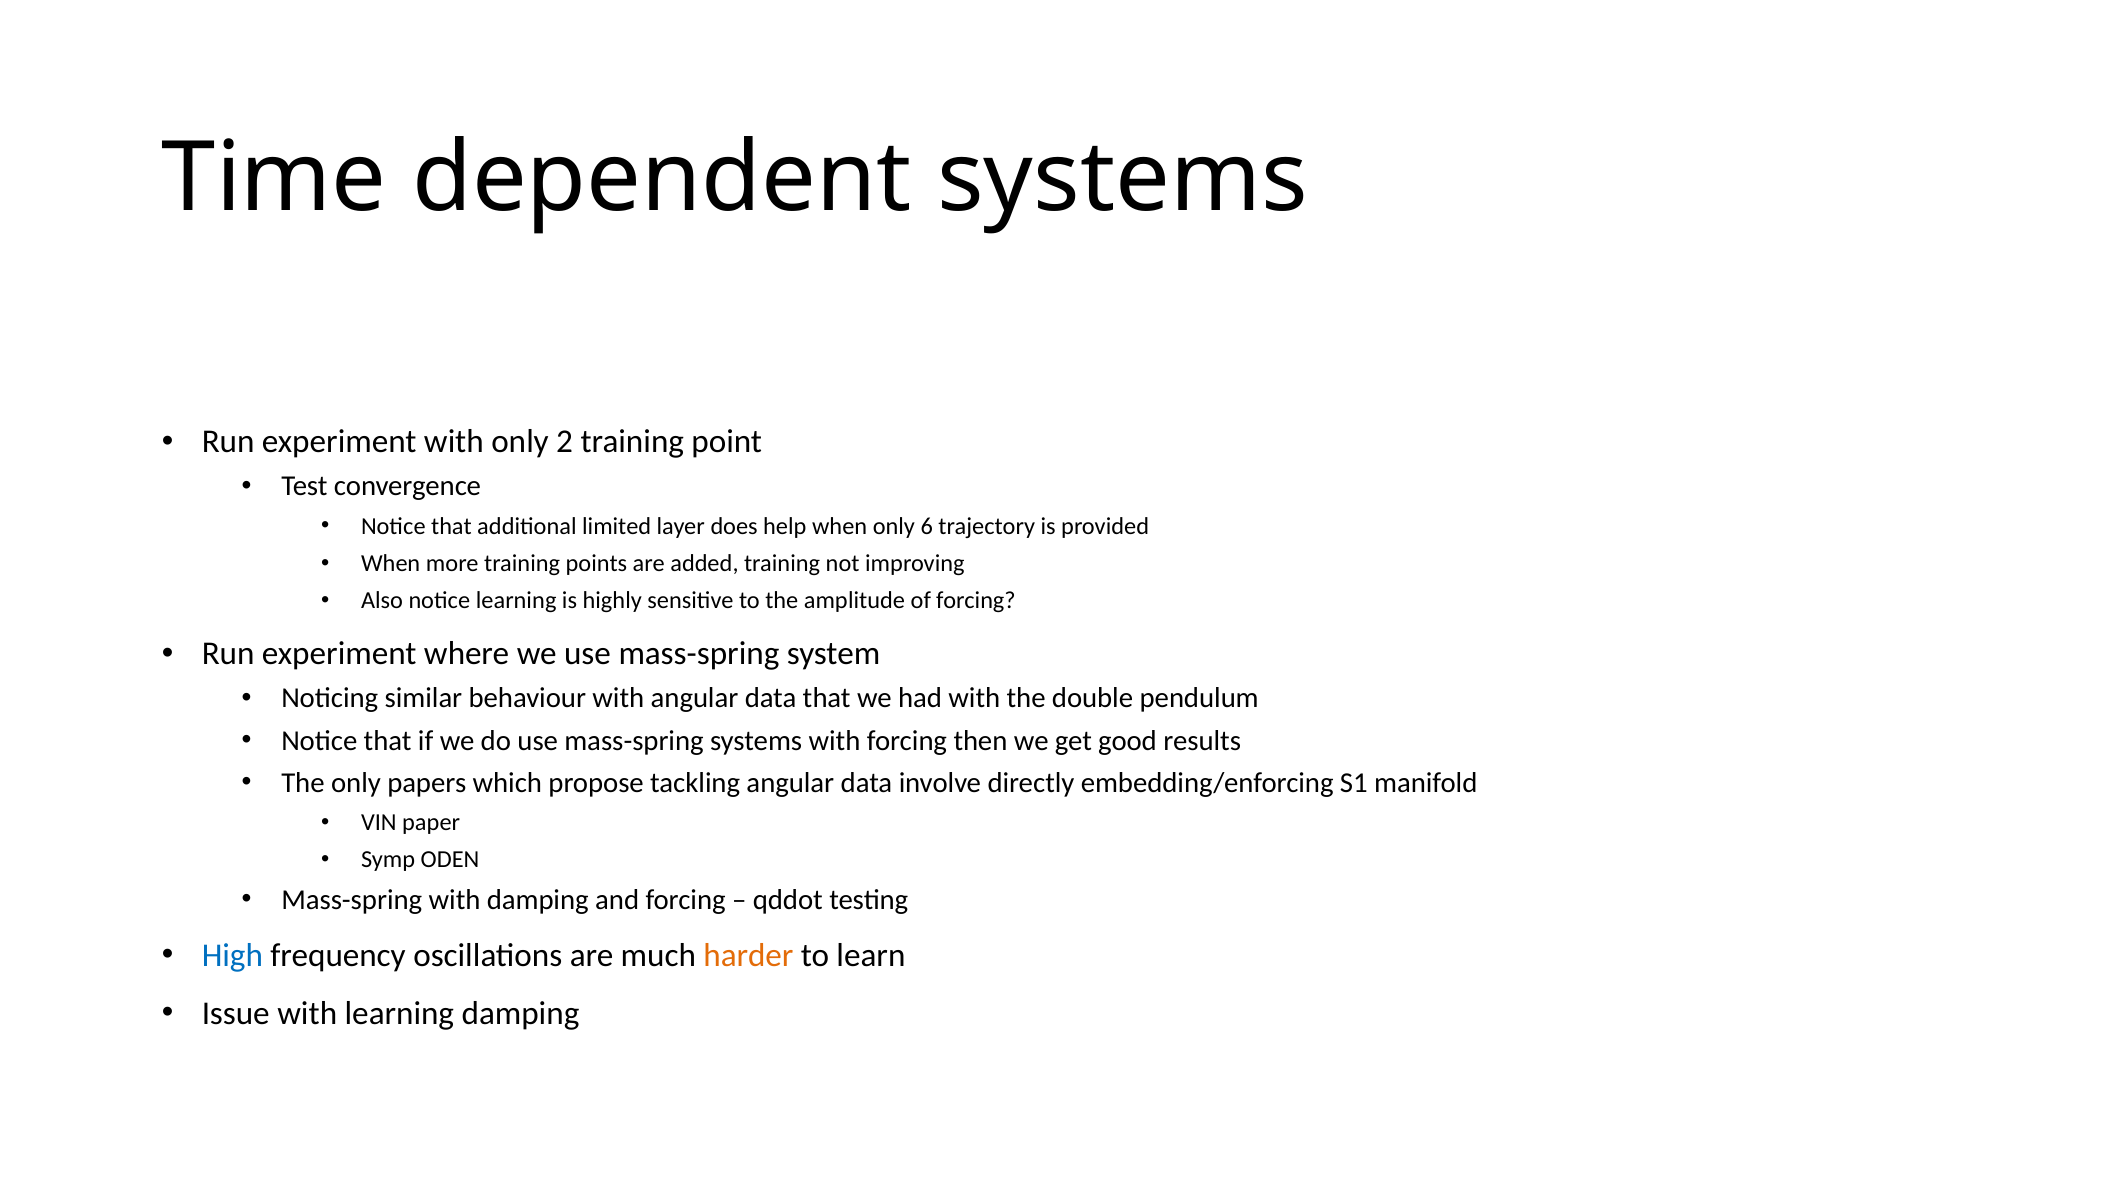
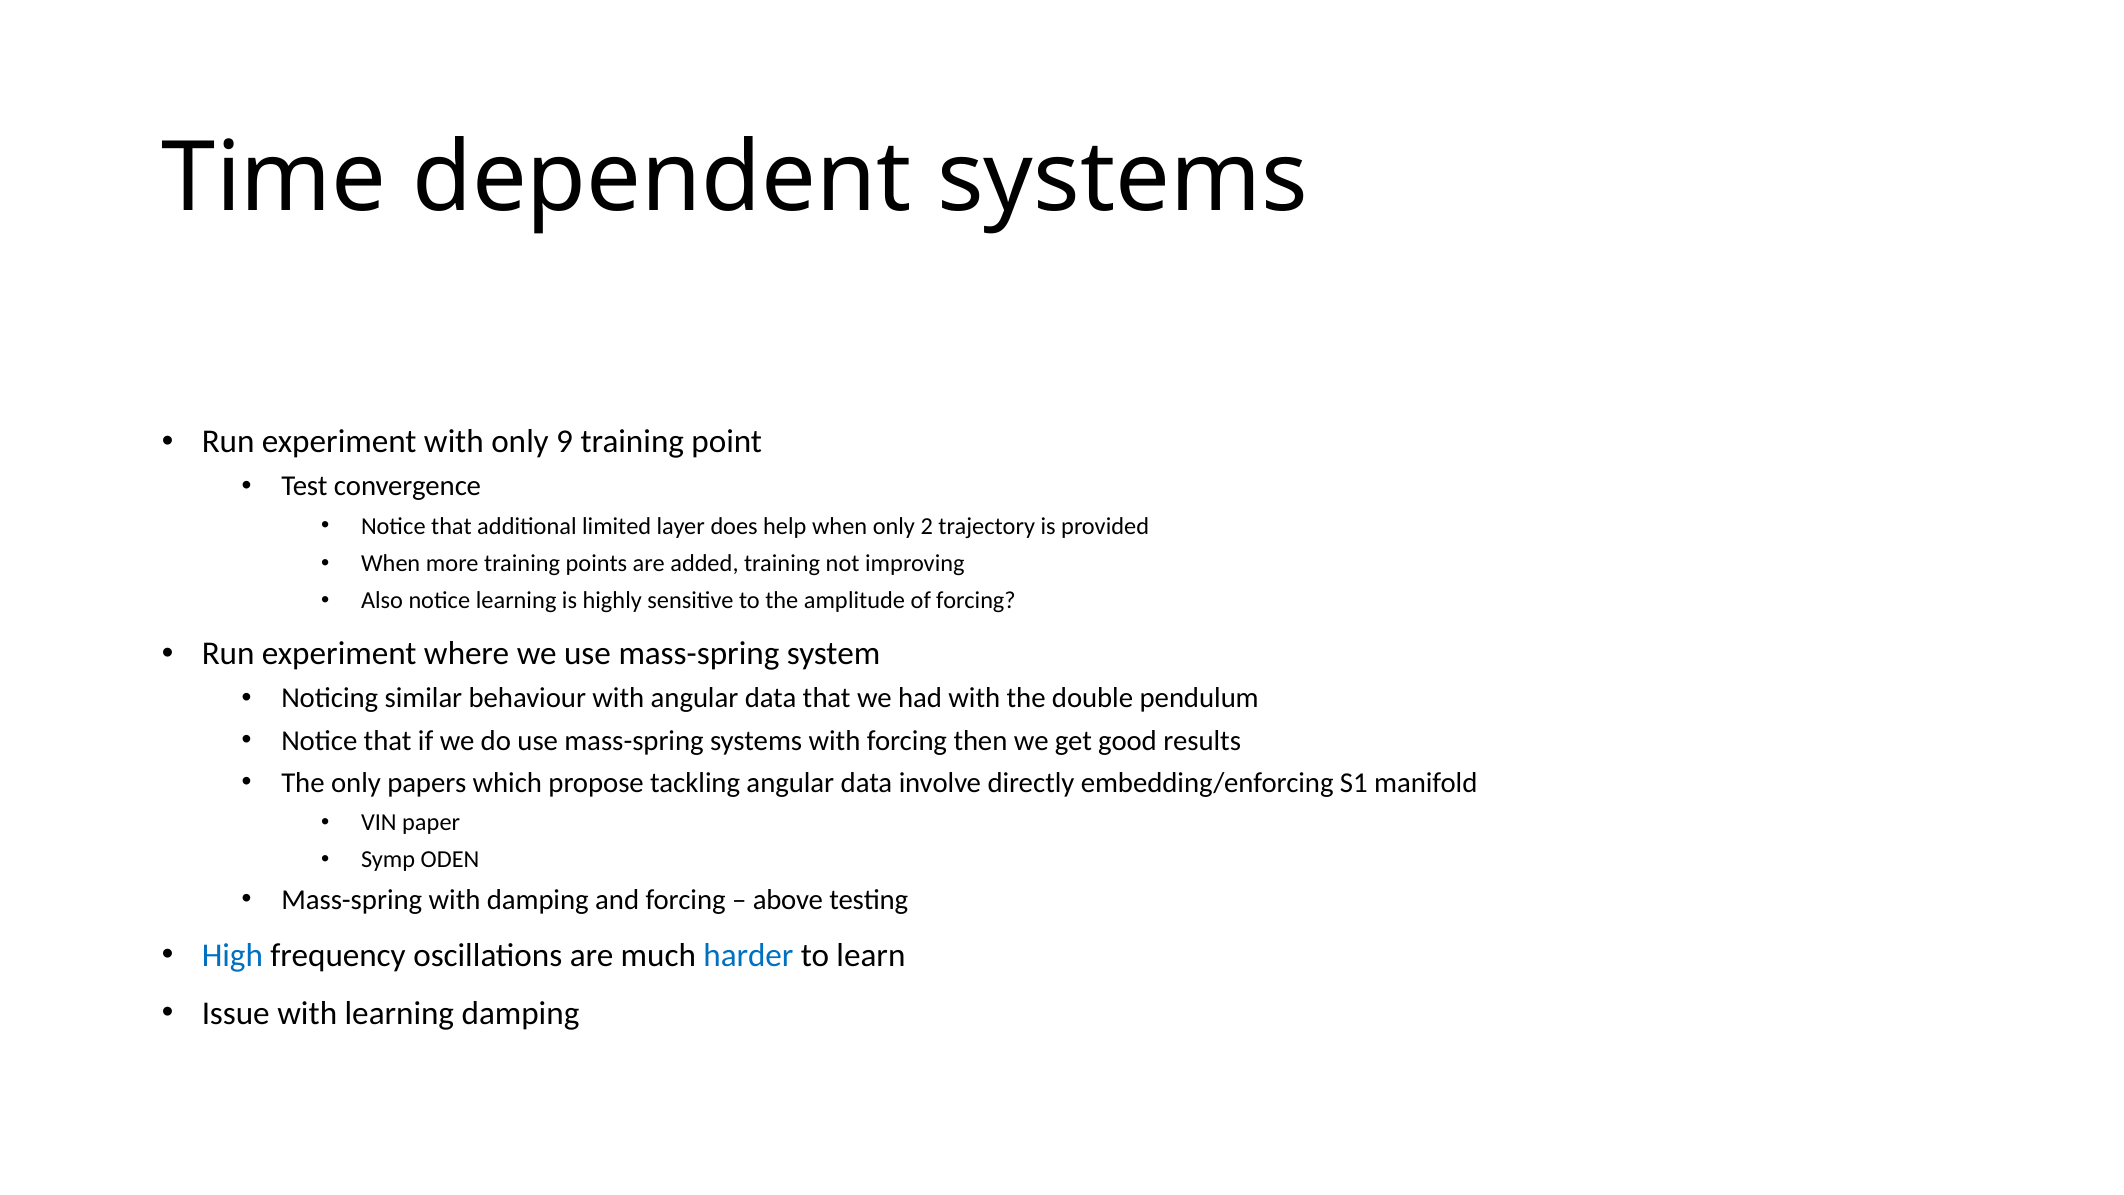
2: 2 -> 9
6: 6 -> 2
qddot: qddot -> above
harder colour: orange -> blue
